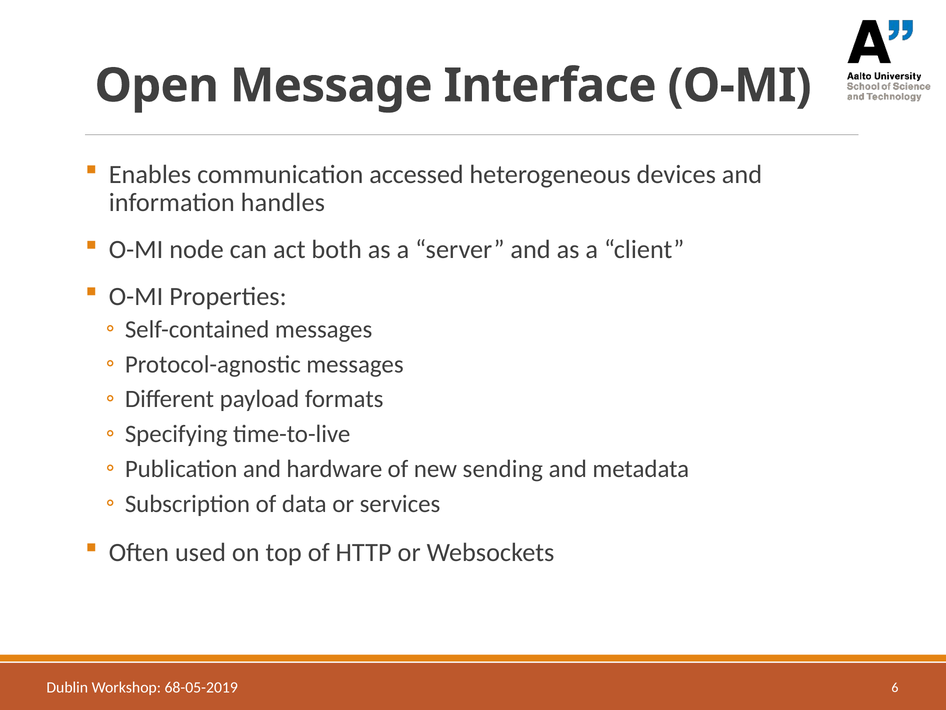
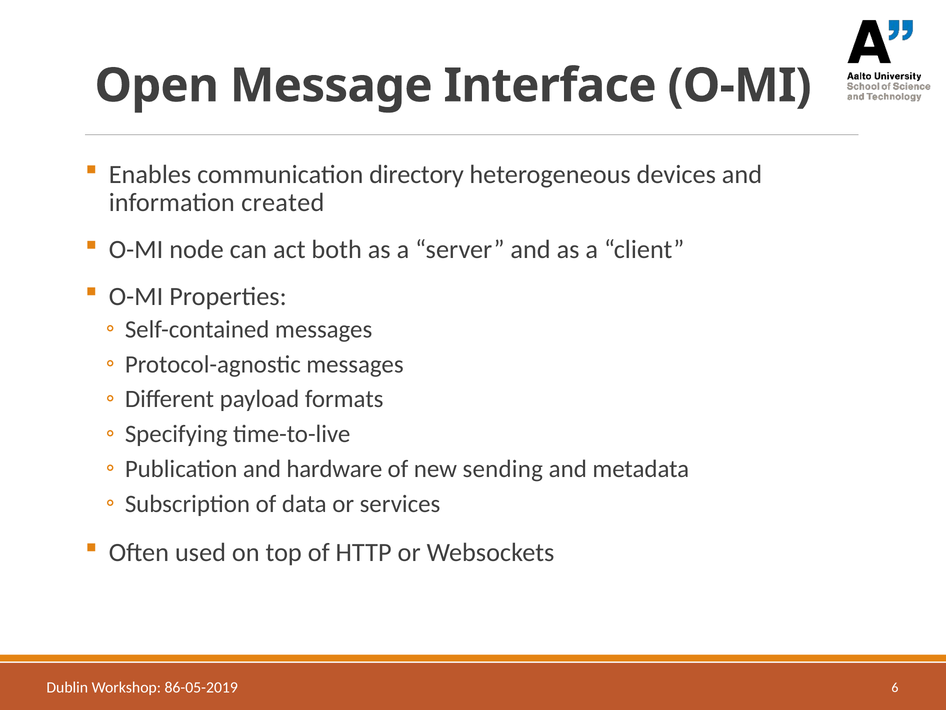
accessed: accessed -> directory
handles: handles -> created
68-05-2019: 68-05-2019 -> 86-05-2019
